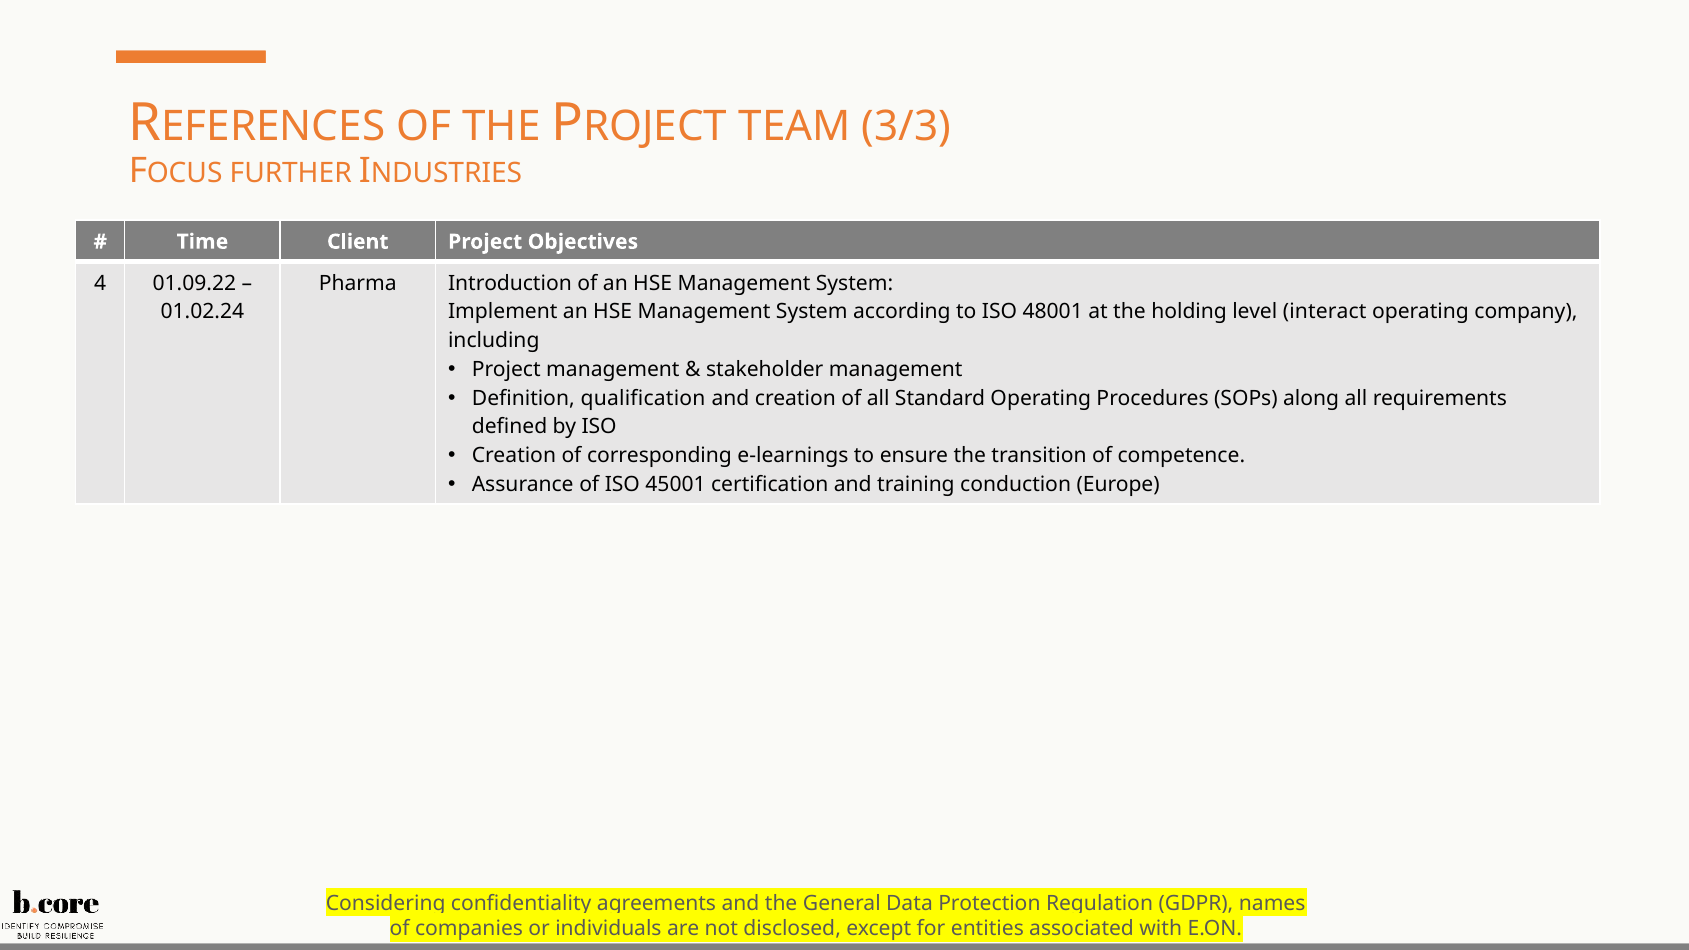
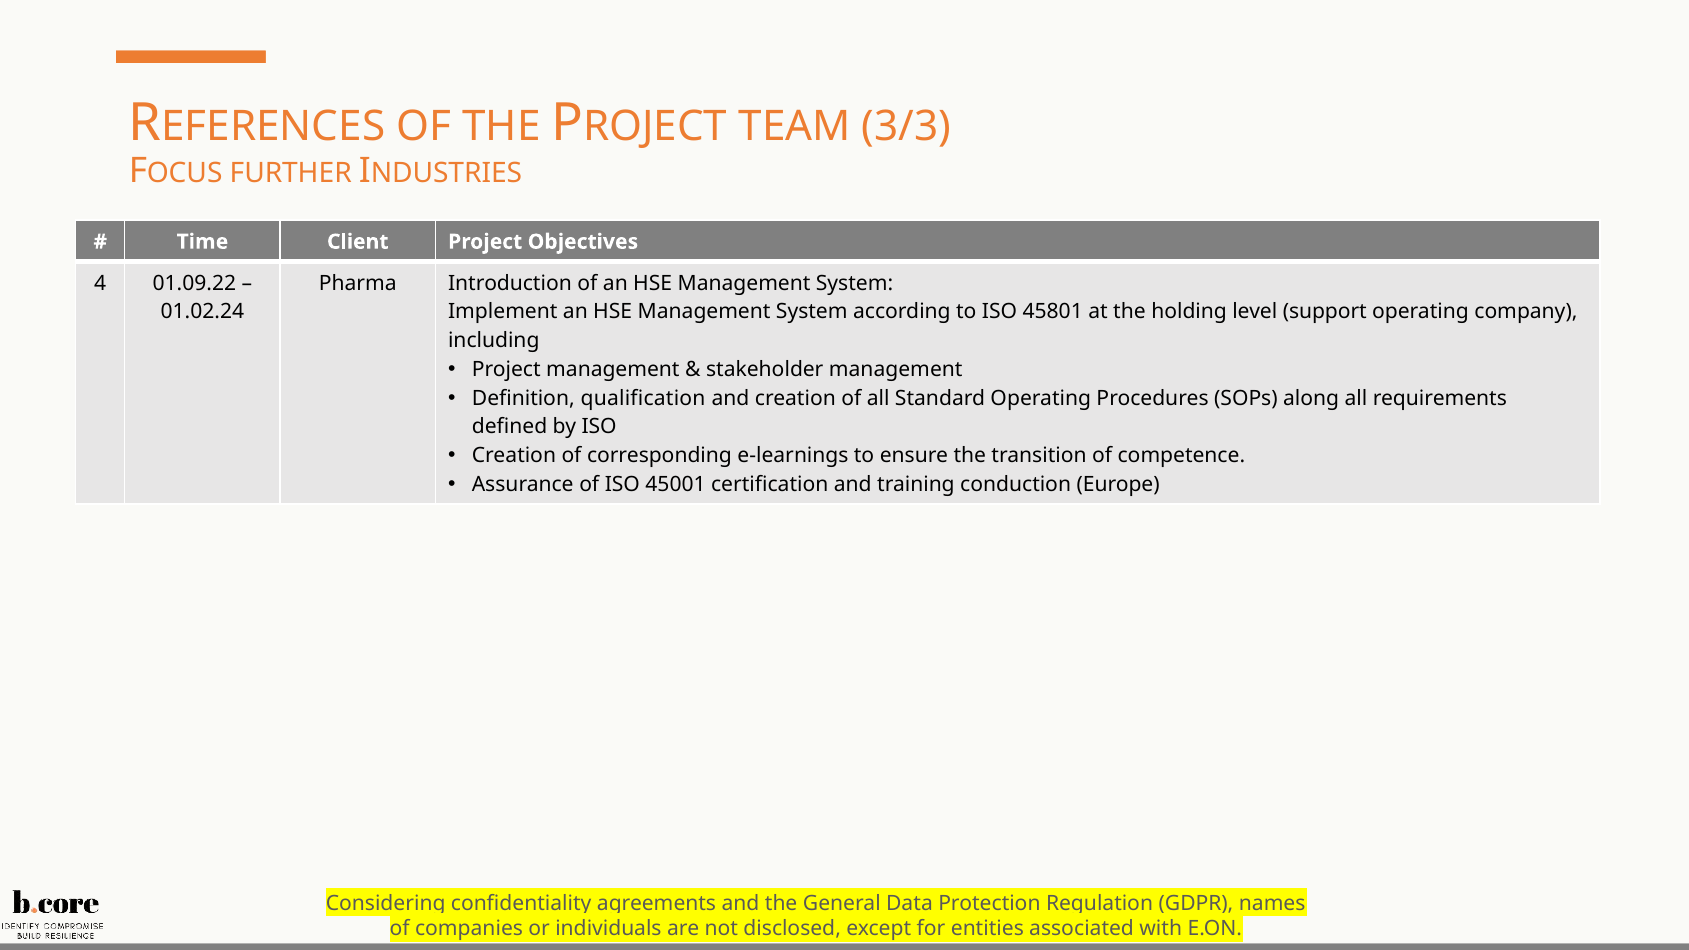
48001: 48001 -> 45801
interact: interact -> support
